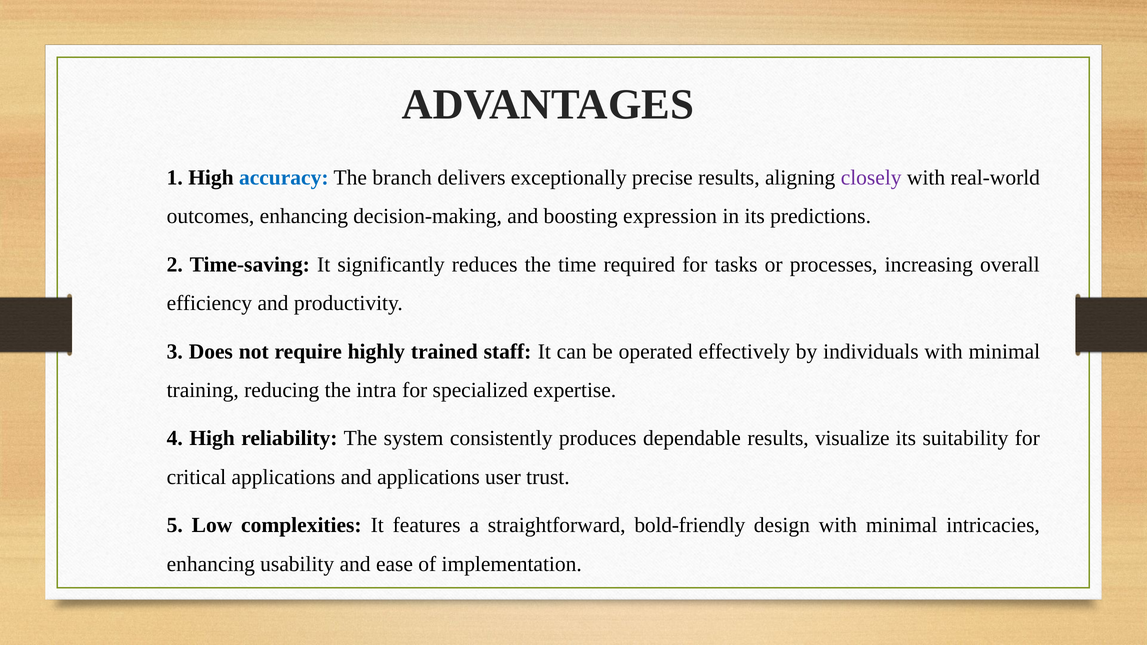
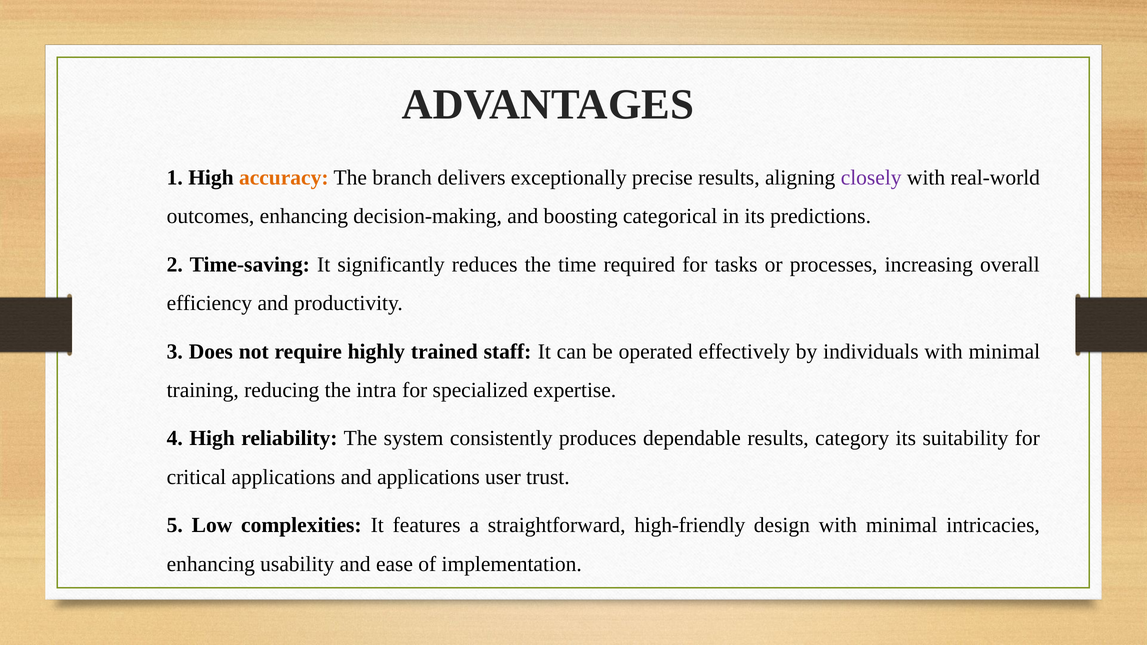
accuracy colour: blue -> orange
expression: expression -> categorical
visualize: visualize -> category
bold-friendly: bold-friendly -> high-friendly
